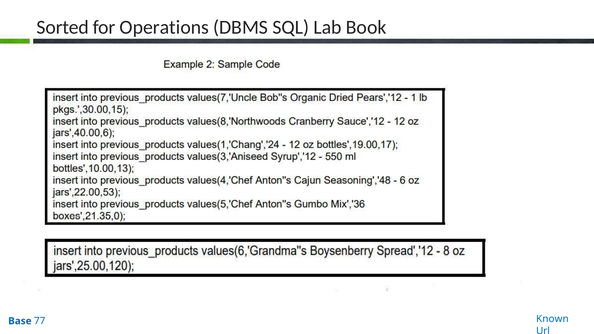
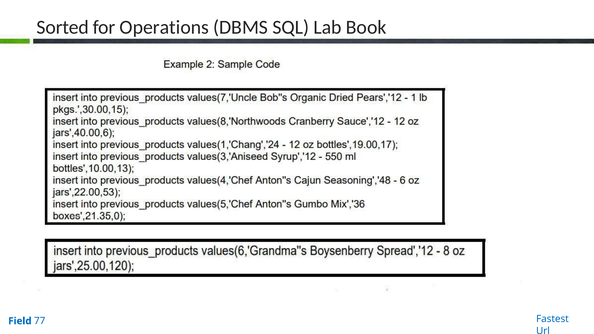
Known: Known -> Fastest
Base: Base -> Field
